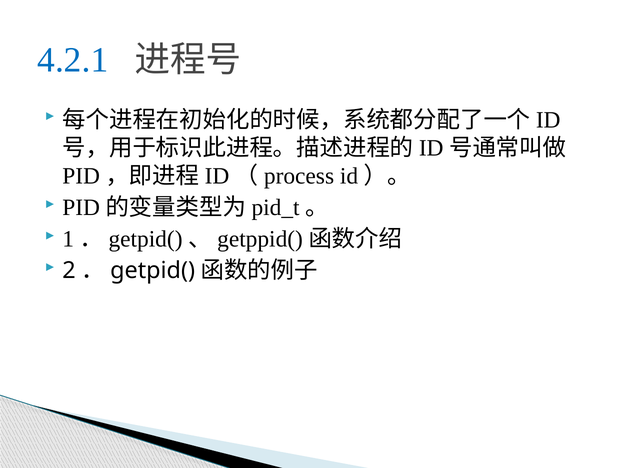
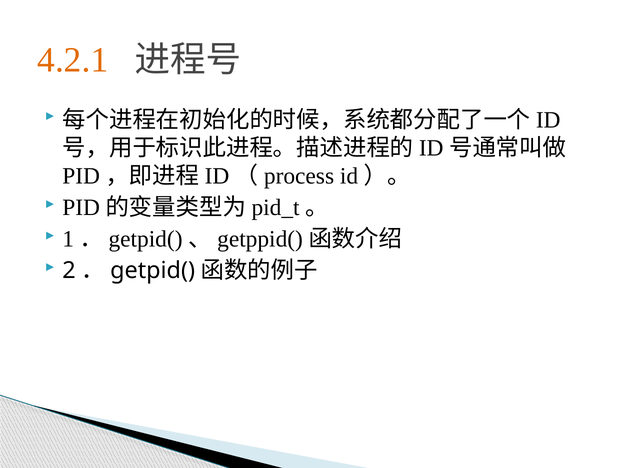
4.2.1 colour: blue -> orange
